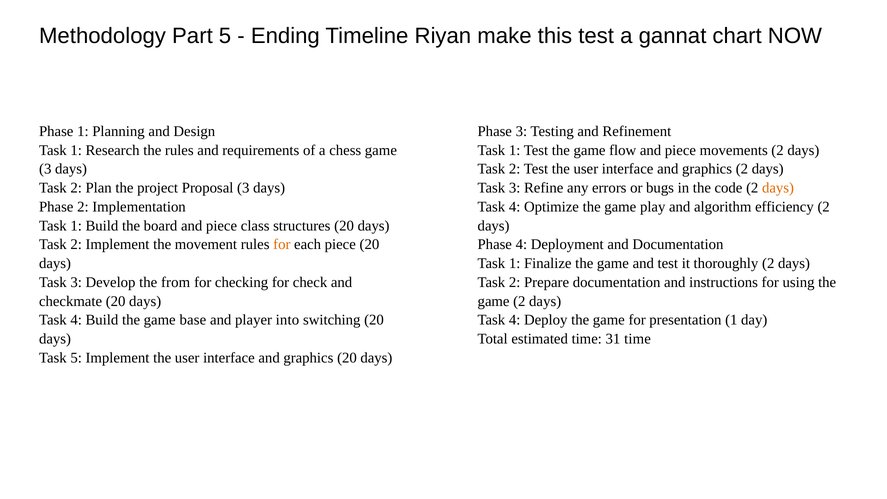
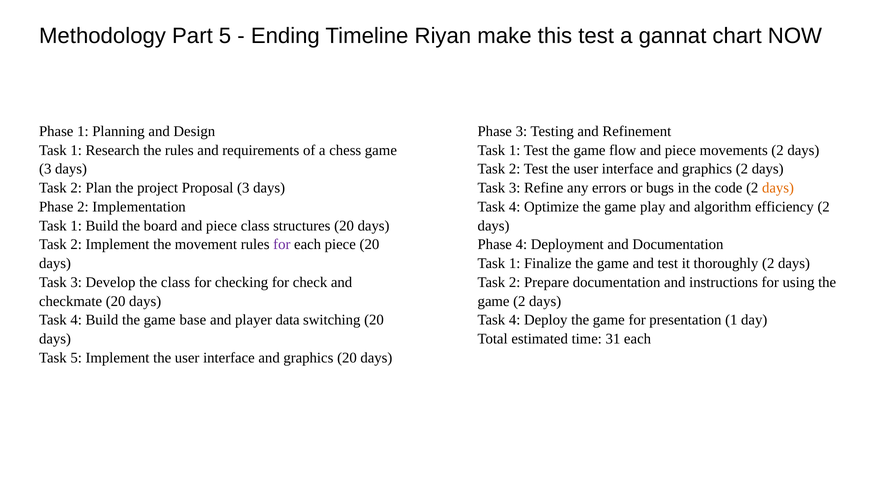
for at (282, 245) colour: orange -> purple
the from: from -> class
into: into -> data
31 time: time -> each
